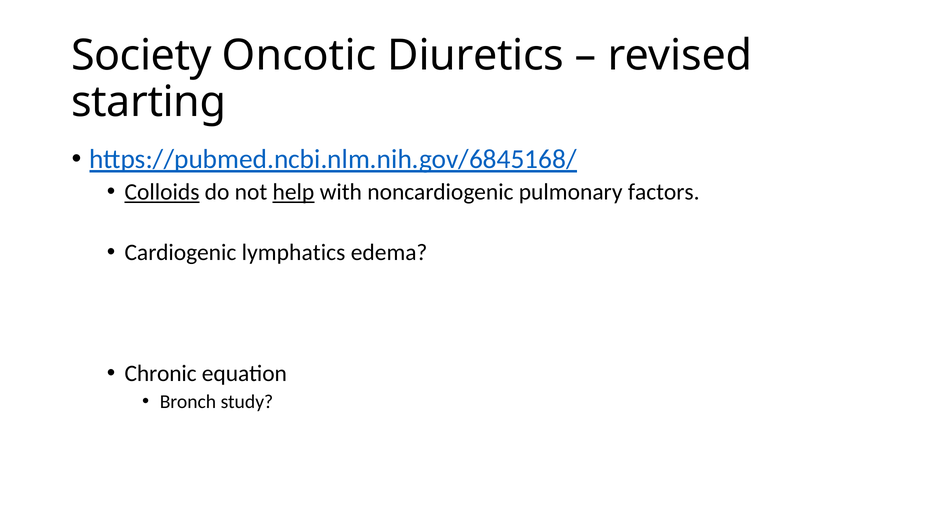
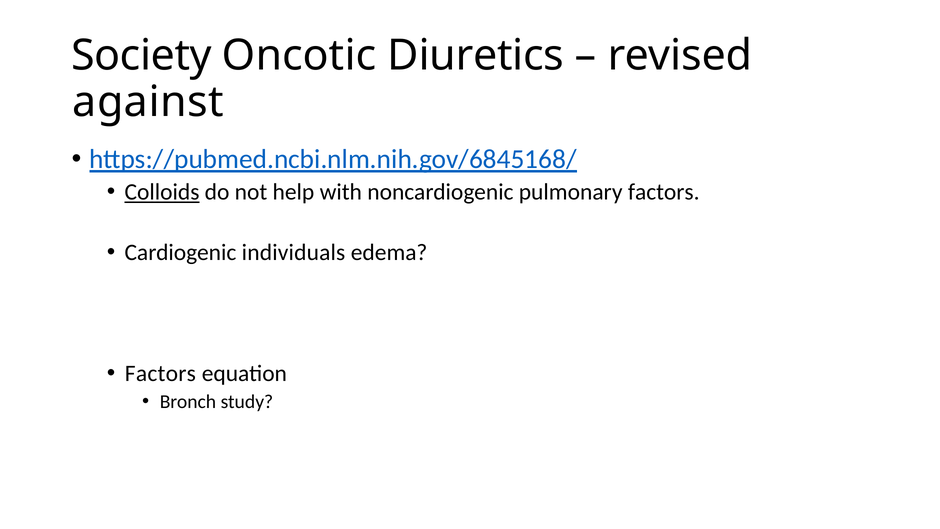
starting: starting -> against
help underline: present -> none
lymphatics: lymphatics -> individuals
Chronic at (161, 373): Chronic -> Factors
